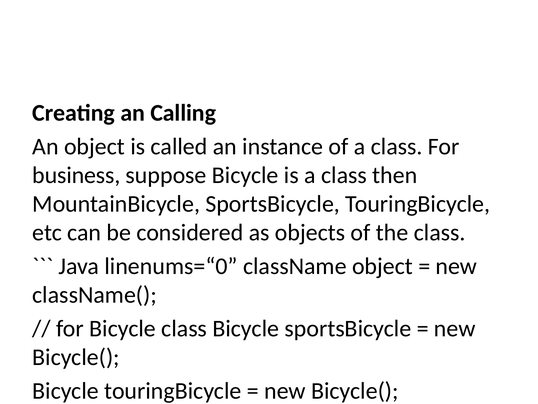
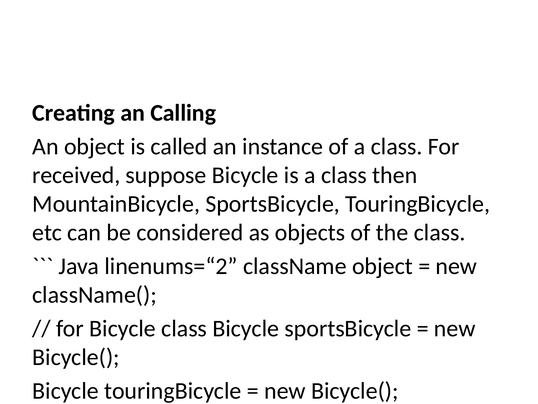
business: business -> received
linenums=“0: linenums=“0 -> linenums=“2
